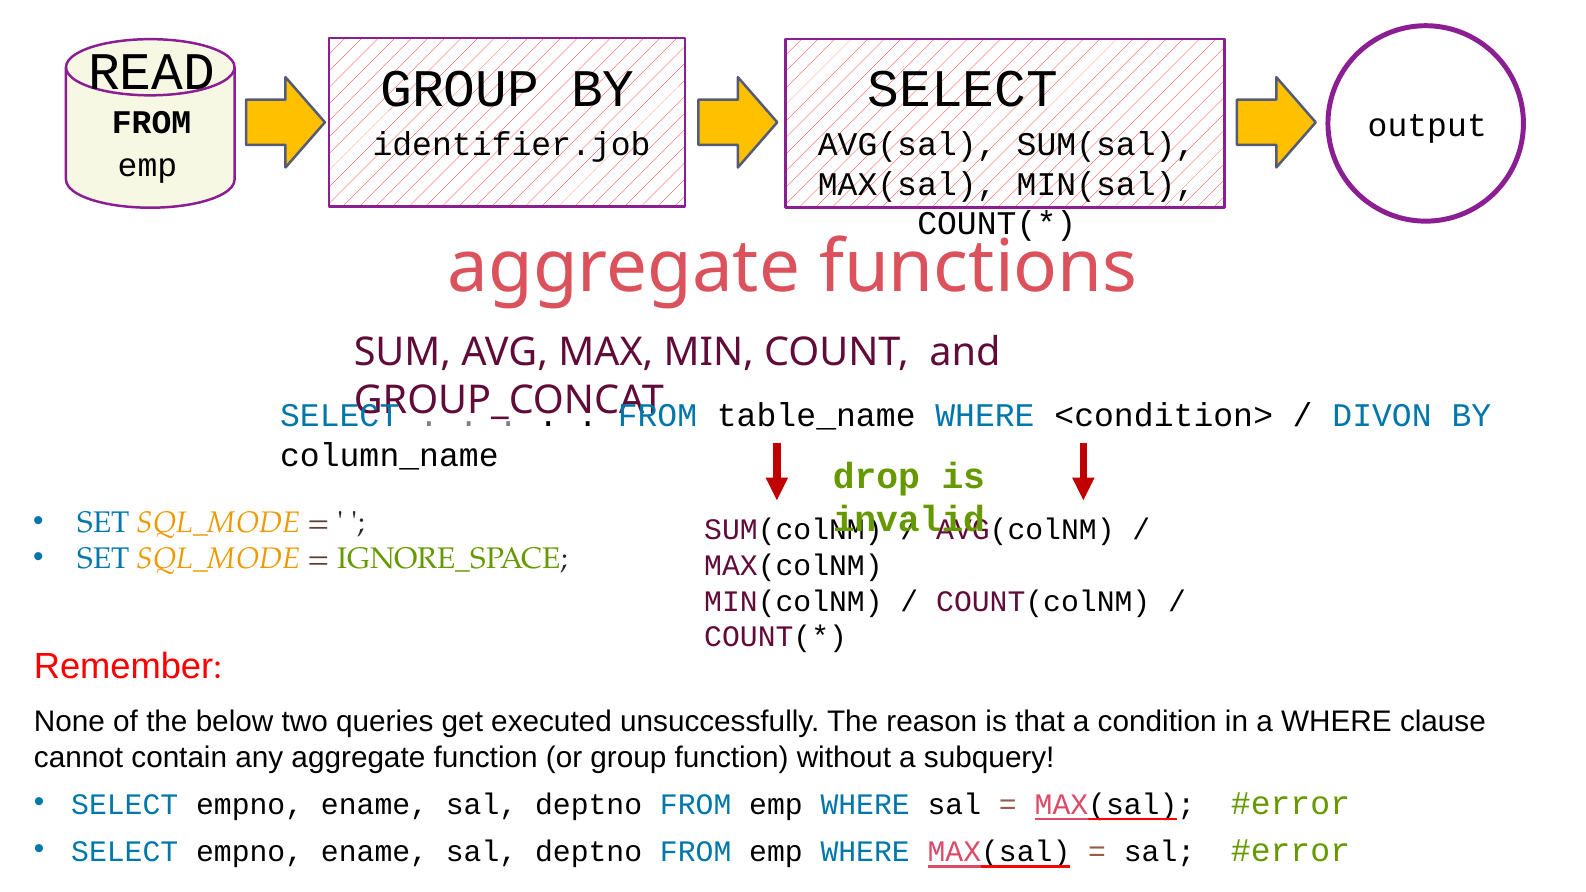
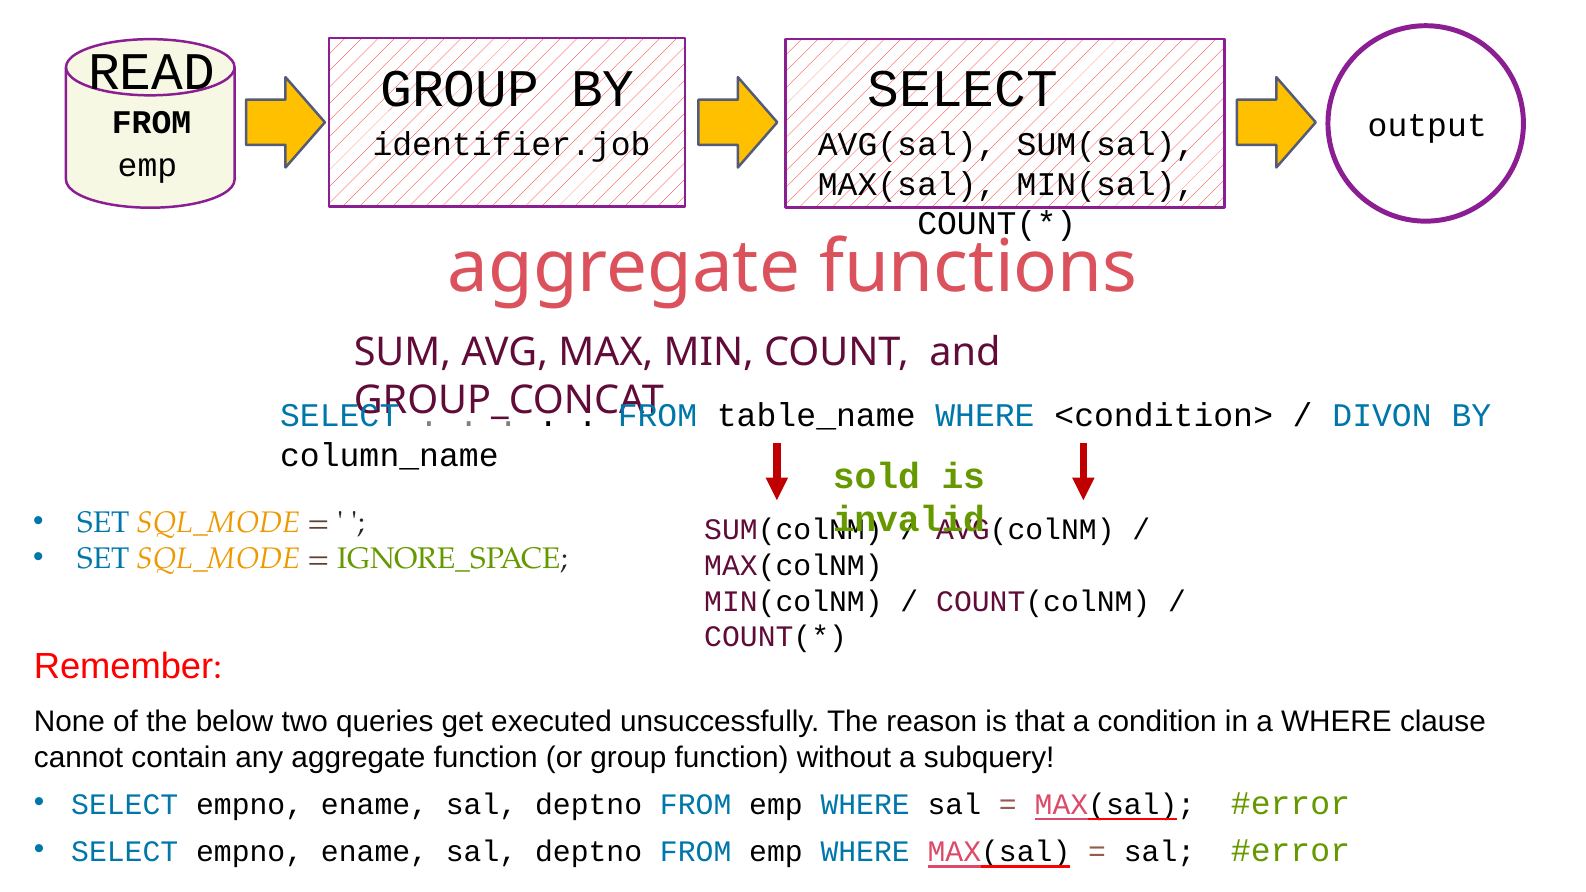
drop: drop -> sold
